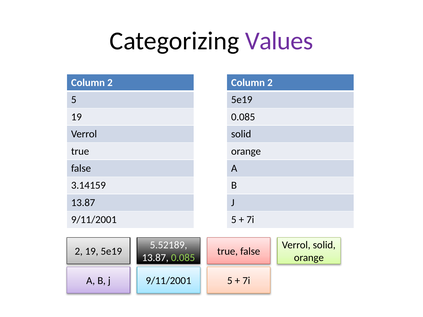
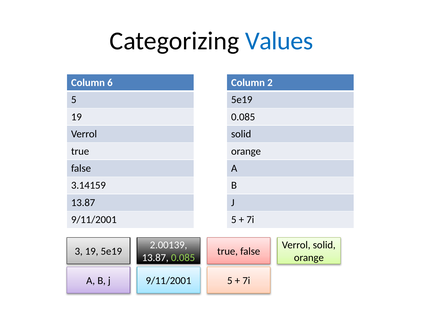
Values colour: purple -> blue
2 at (110, 83): 2 -> 6
5.52189: 5.52189 -> 2.00139
2 at (79, 252): 2 -> 3
